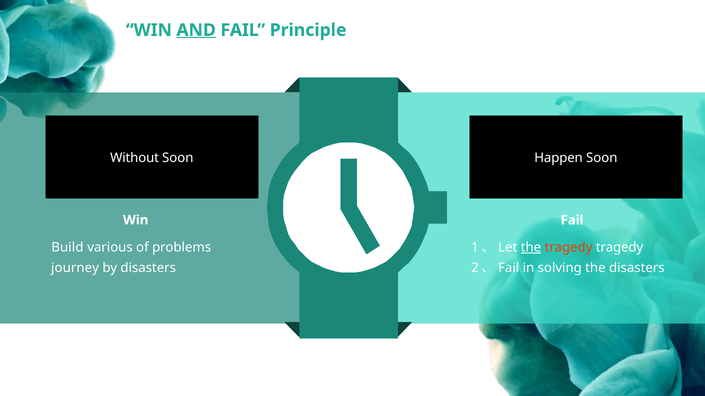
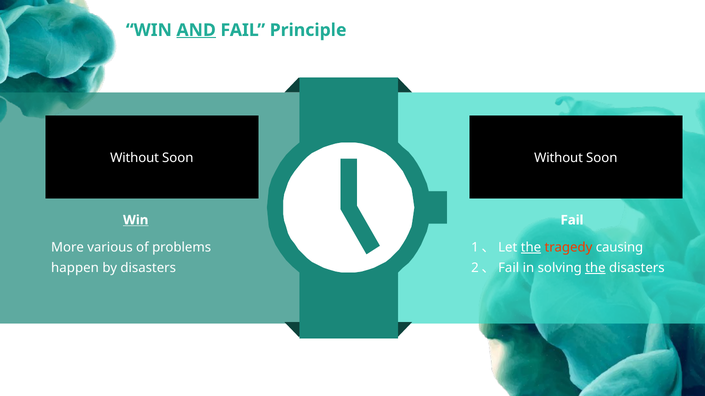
Soon Happen: Happen -> Without
Win at (136, 220) underline: none -> present
tragedy tragedy: tragedy -> causing
Build: Build -> More
the at (595, 268) underline: none -> present
journey: journey -> happen
